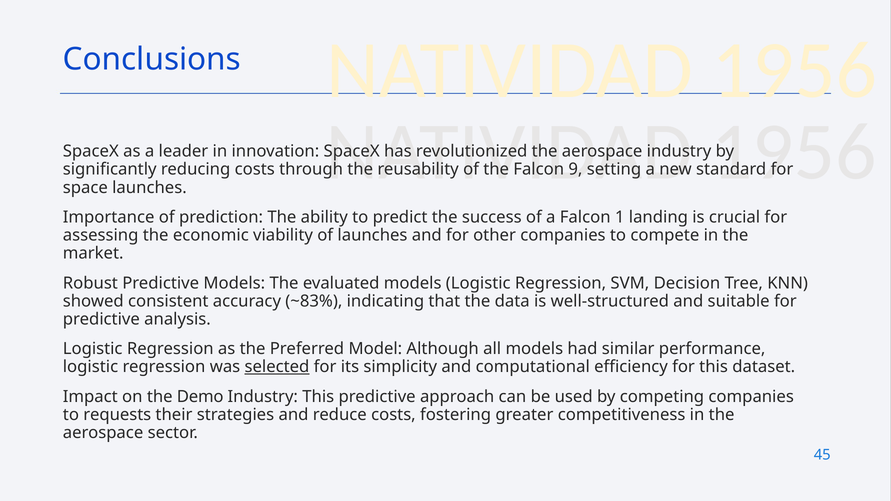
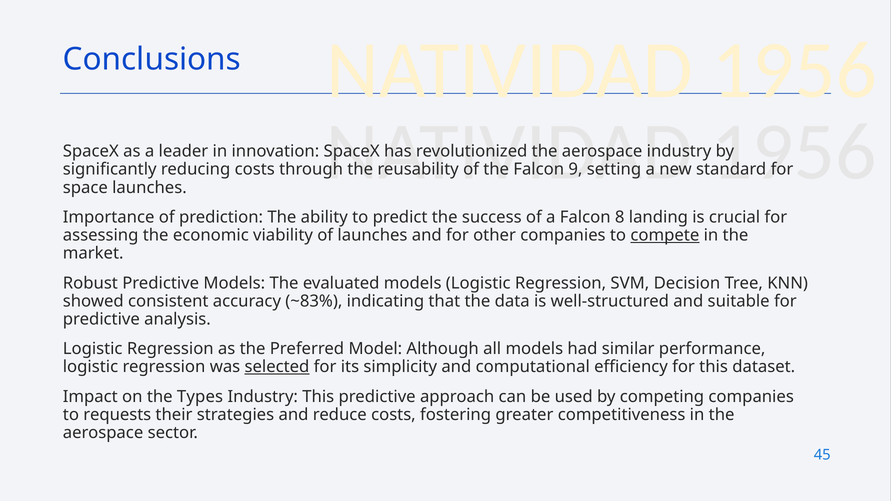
1: 1 -> 8
compete underline: none -> present
Demo: Demo -> Types
